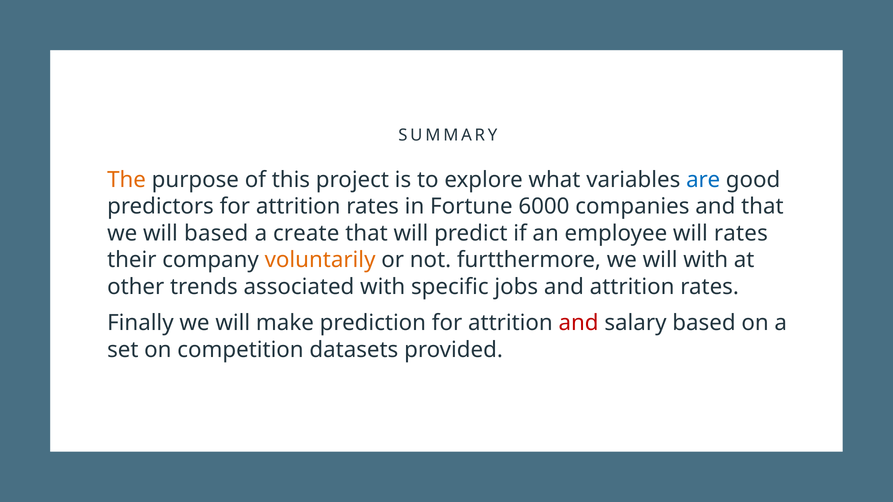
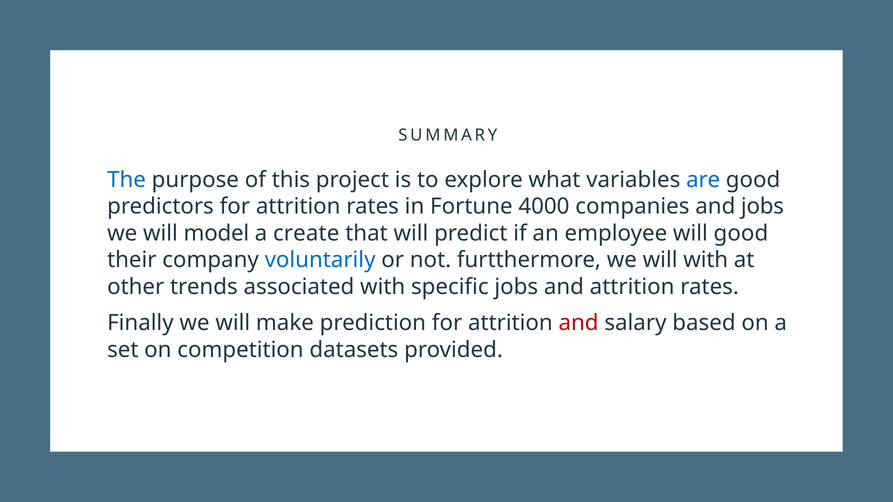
The colour: orange -> blue
6000: 6000 -> 4000
and that: that -> jobs
will based: based -> model
will rates: rates -> good
voluntarily colour: orange -> blue
